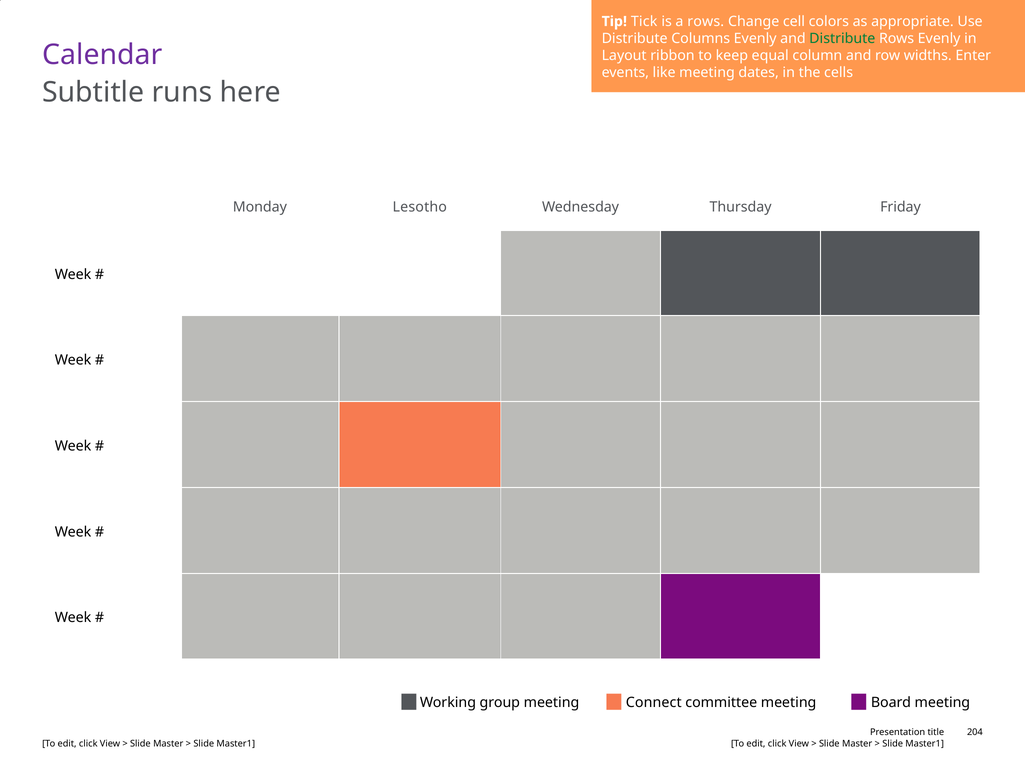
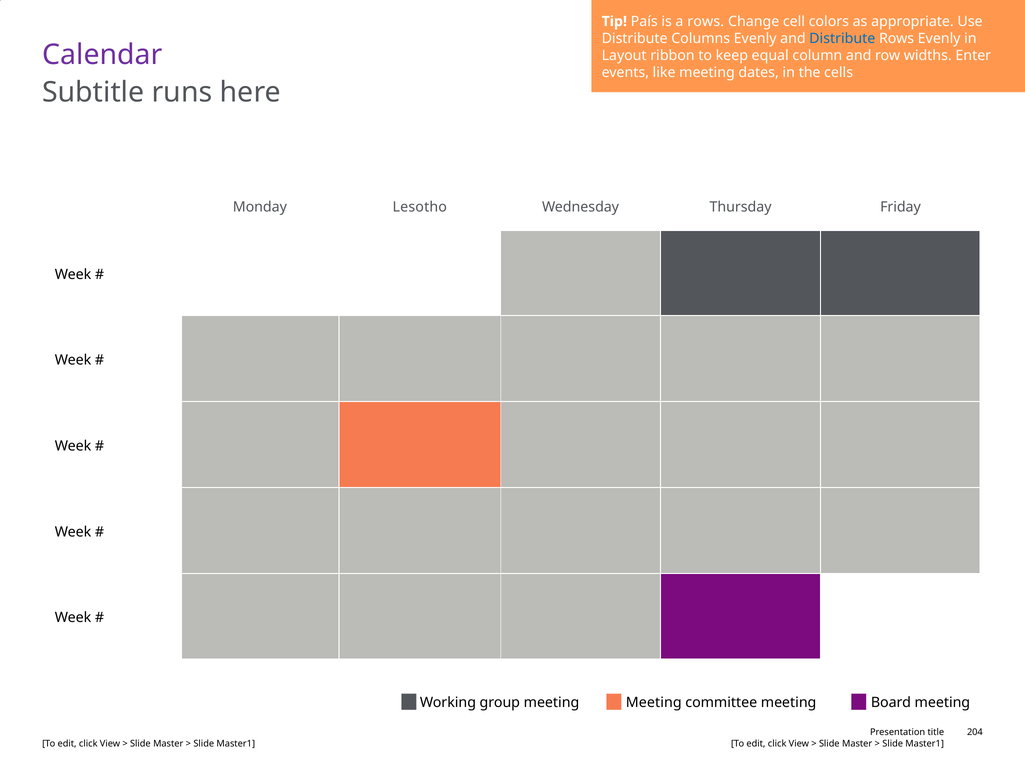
Tick: Tick -> País
Distribute at (842, 39) colour: green -> blue
Connect at (654, 703): Connect -> Meeting
